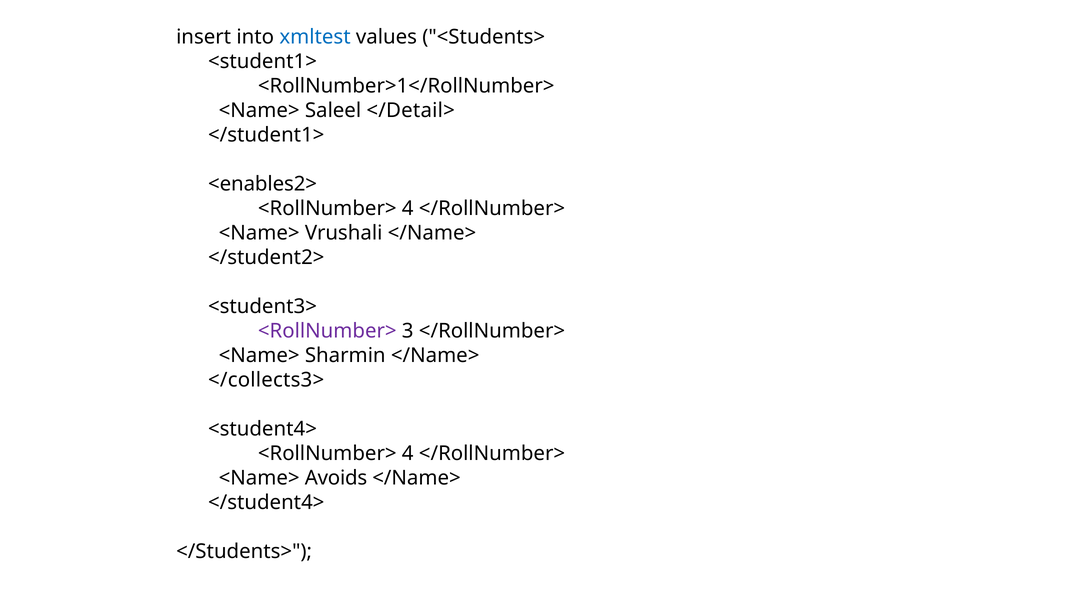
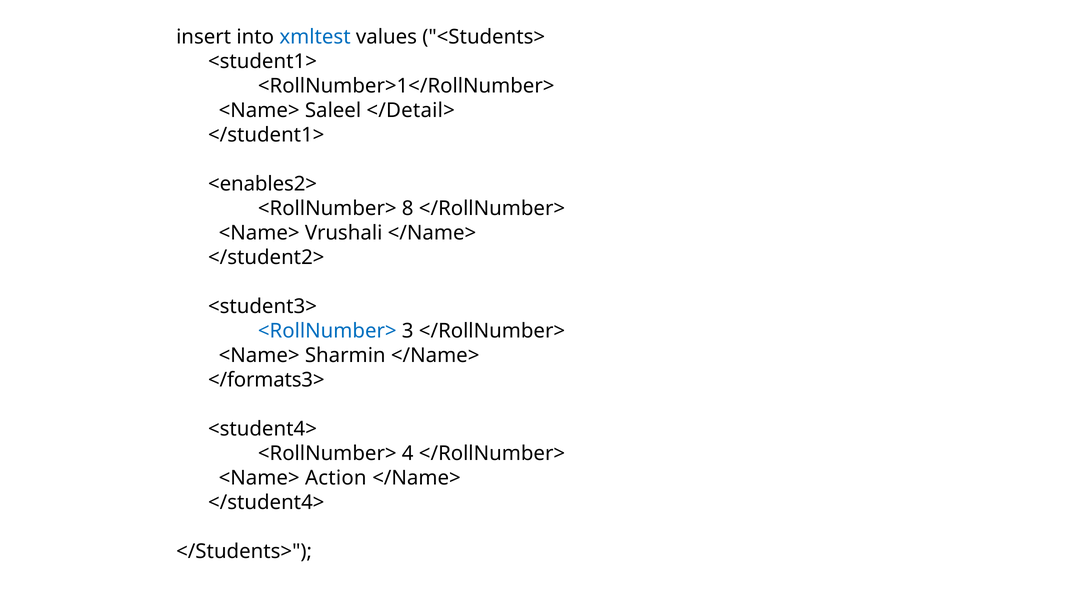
4 at (408, 209): 4 -> 8
<RollNumber> at (327, 331) colour: purple -> blue
</collects3>: </collects3> -> </formats3>
Avoids: Avoids -> Action
